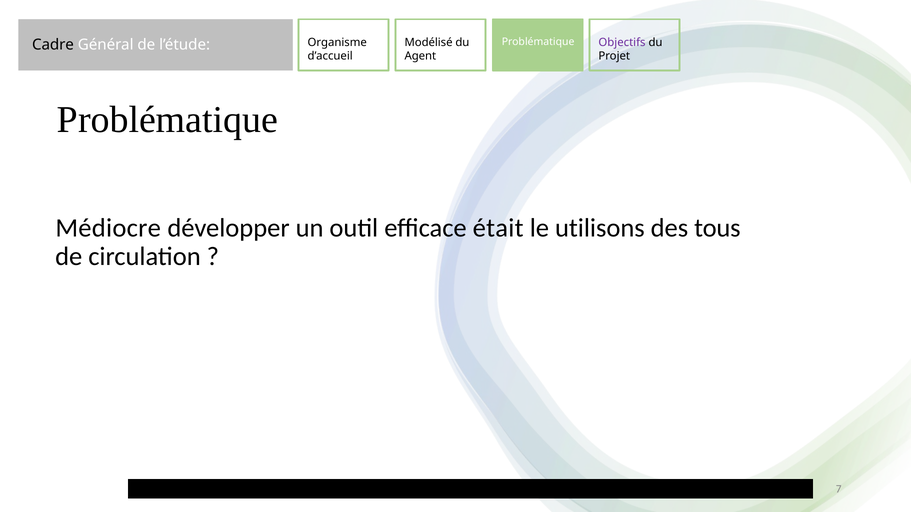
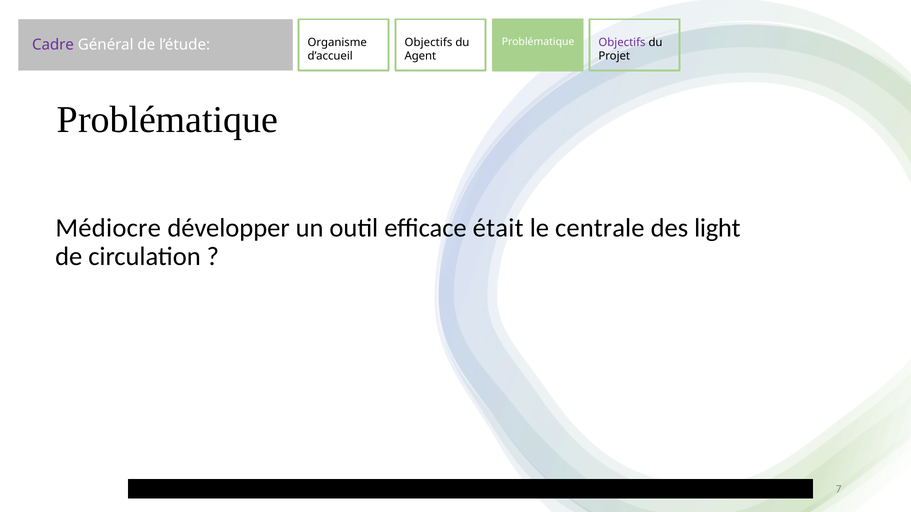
Modélisé at (429, 42): Modélisé -> Objectifs
Cadre colour: black -> purple
utilisons: utilisons -> centrale
tous: tous -> light
